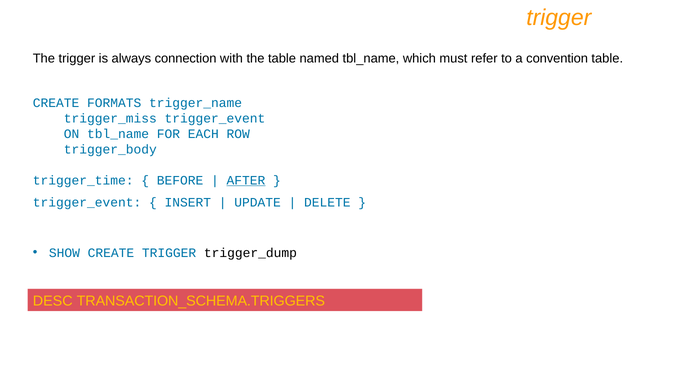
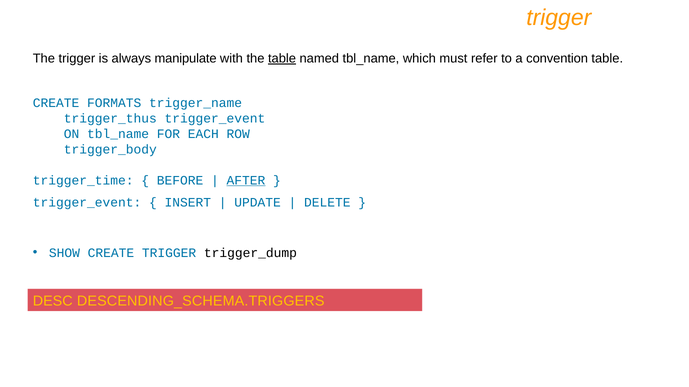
connection: connection -> manipulate
table at (282, 59) underline: none -> present
trigger_miss: trigger_miss -> trigger_thus
TRANSACTION_SCHEMA.TRIGGERS: TRANSACTION_SCHEMA.TRIGGERS -> DESCENDING_SCHEMA.TRIGGERS
